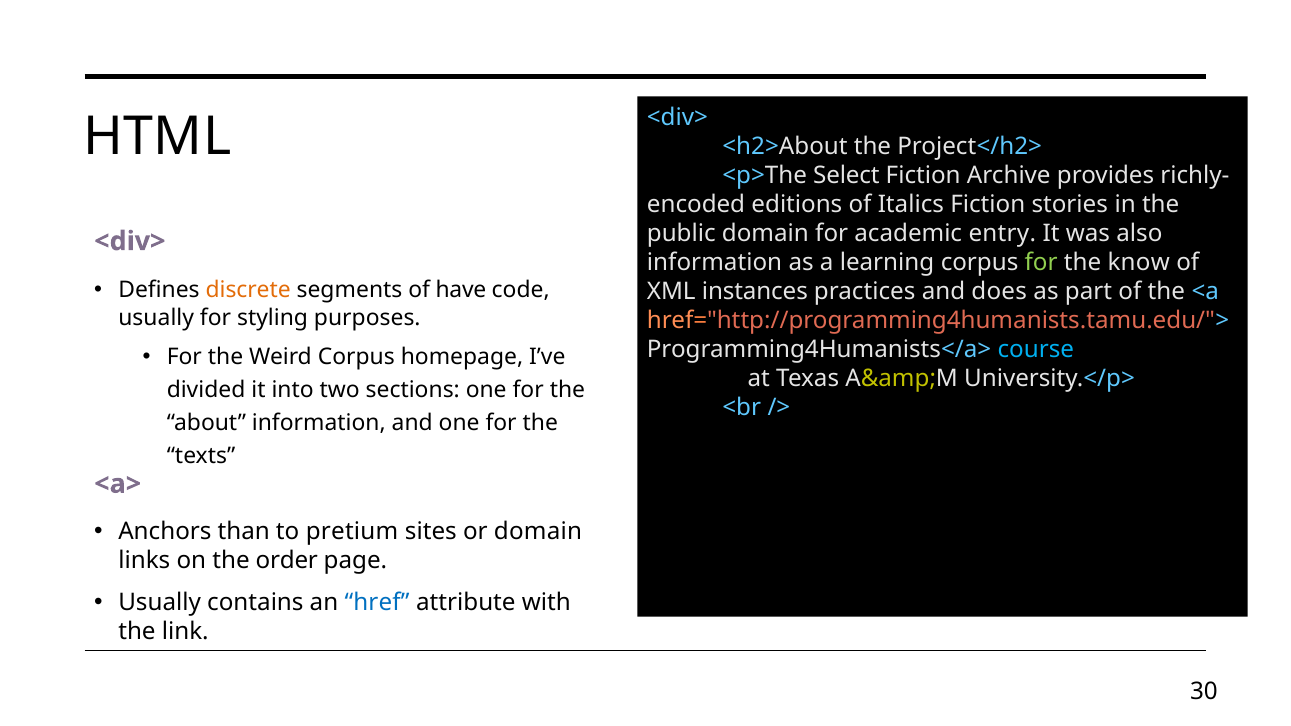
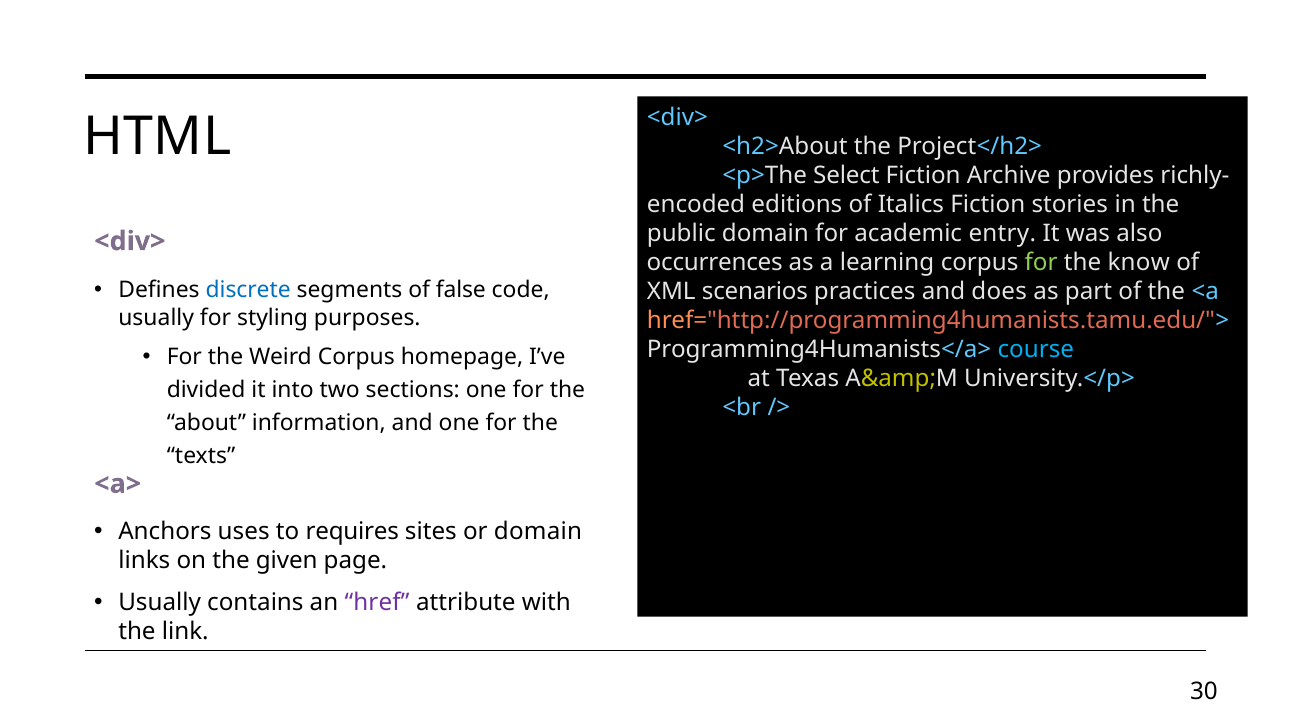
information at (715, 263): information -> occurrences
discrete colour: orange -> blue
have: have -> false
instances: instances -> scenarios
than: than -> uses
pretium: pretium -> requires
order: order -> given
href colour: blue -> purple
